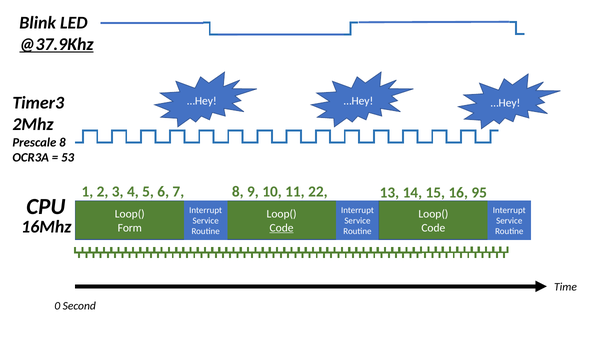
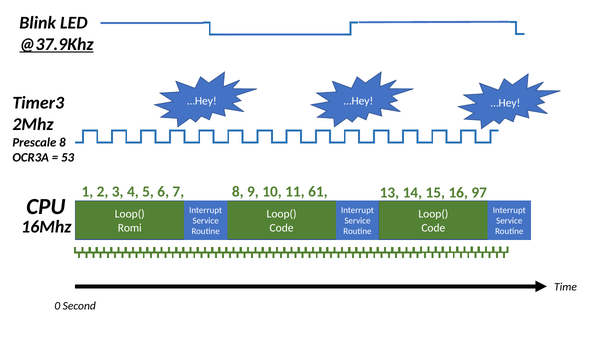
22: 22 -> 61
95: 95 -> 97
Form: Form -> Romi
Code at (282, 228) underline: present -> none
